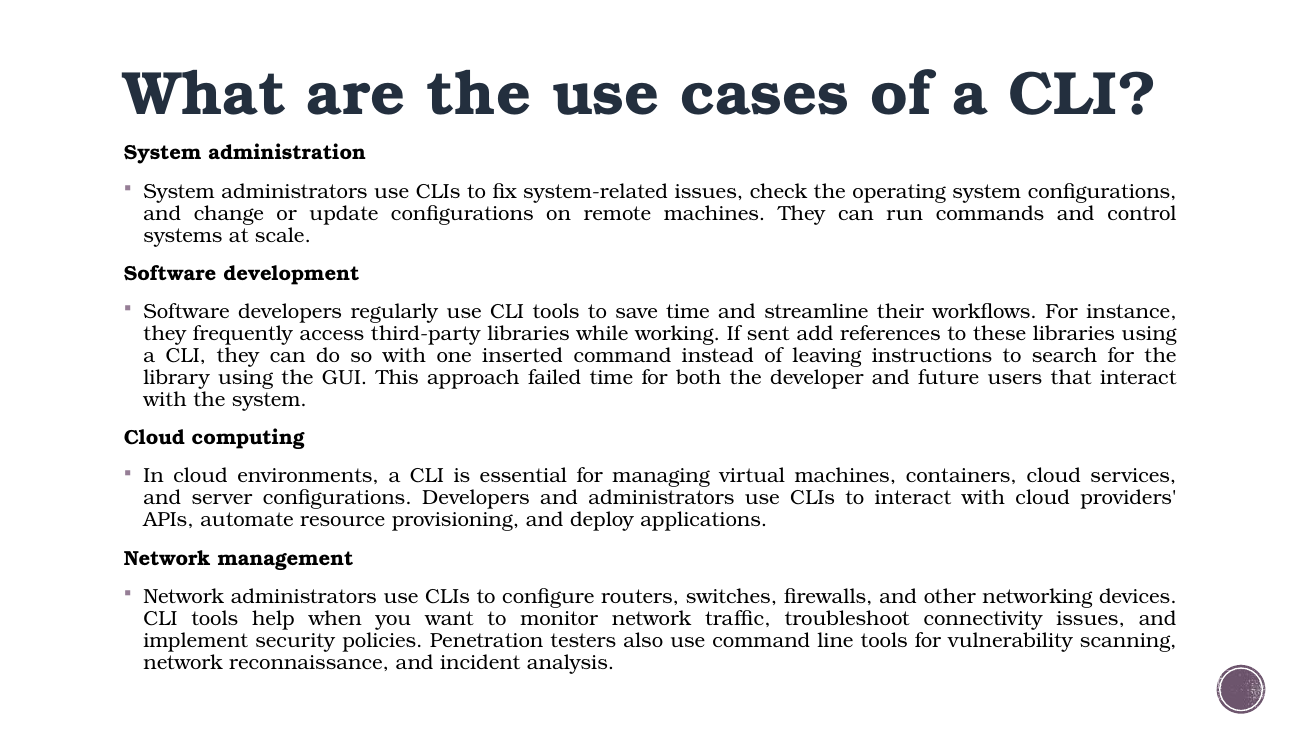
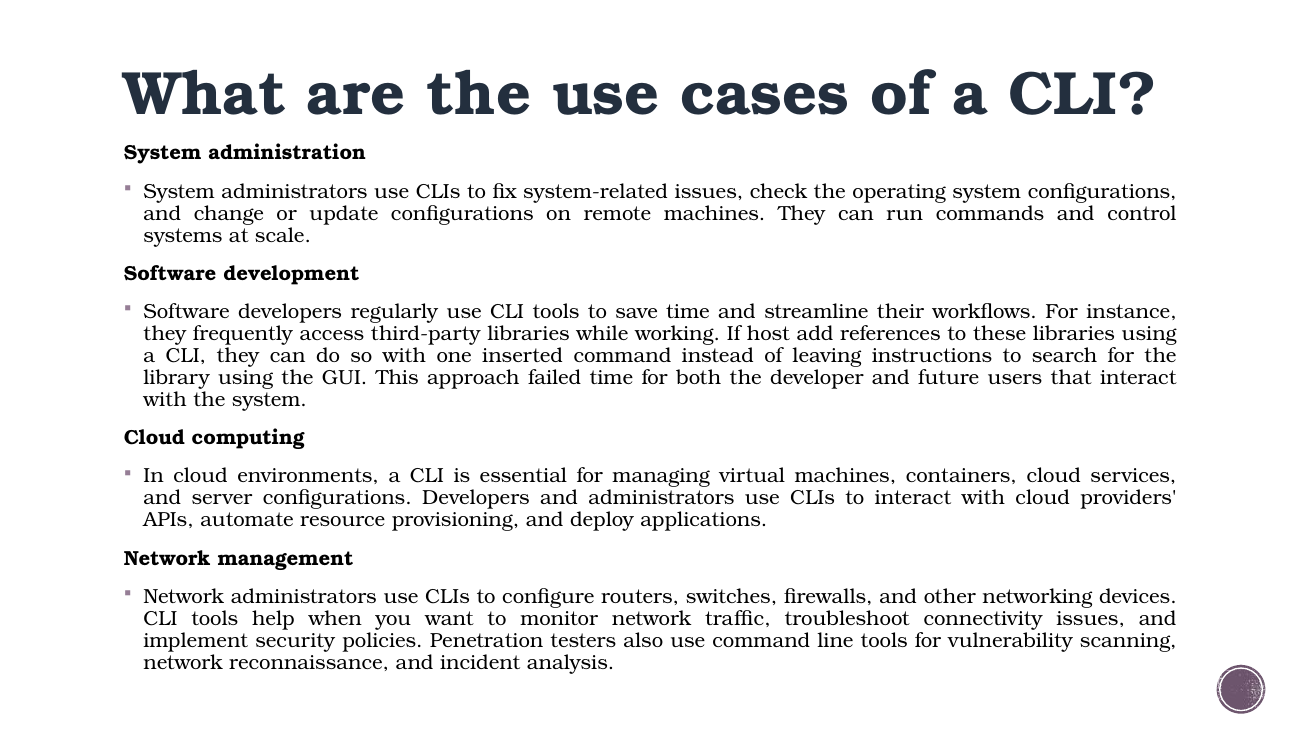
sent: sent -> host
